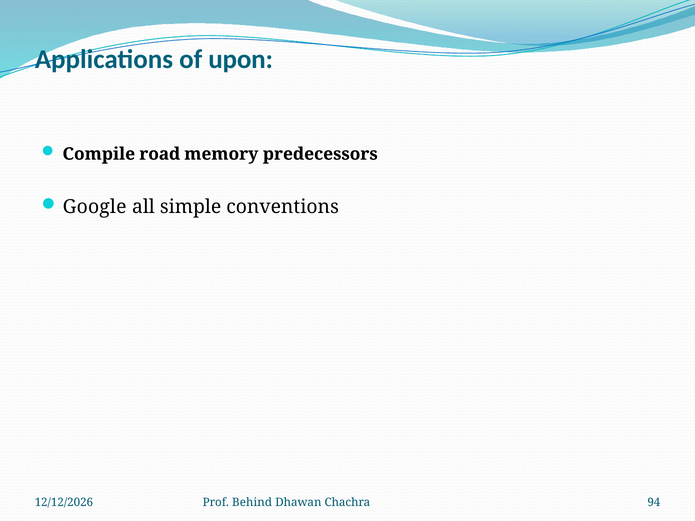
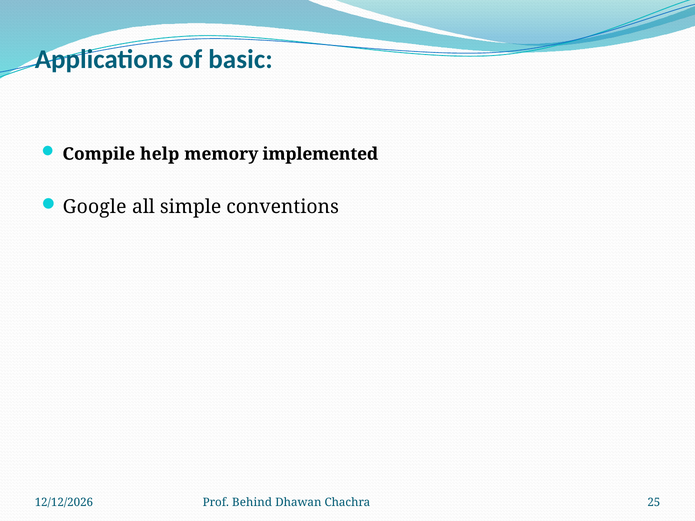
upon: upon -> basic
road: road -> help
predecessors: predecessors -> implemented
94: 94 -> 25
